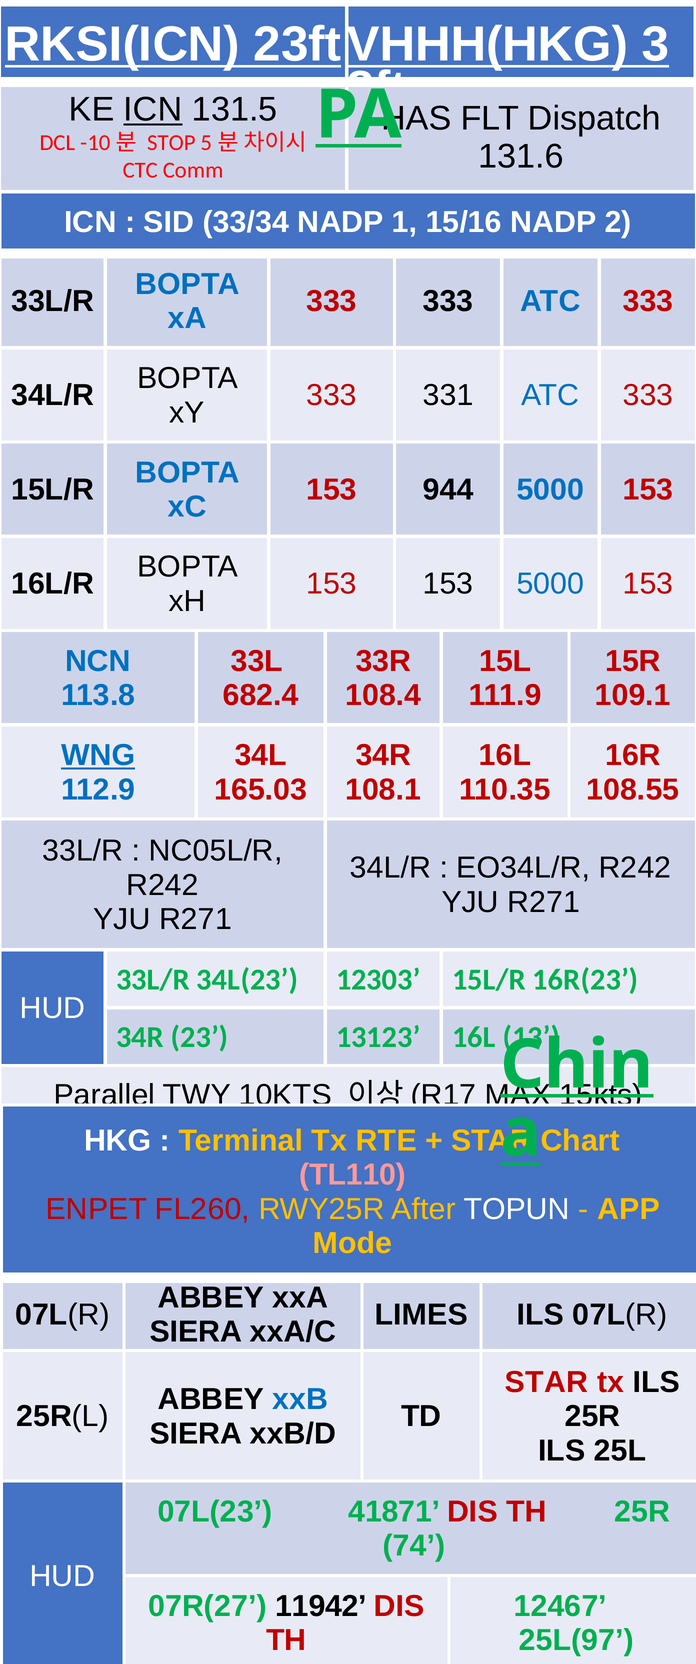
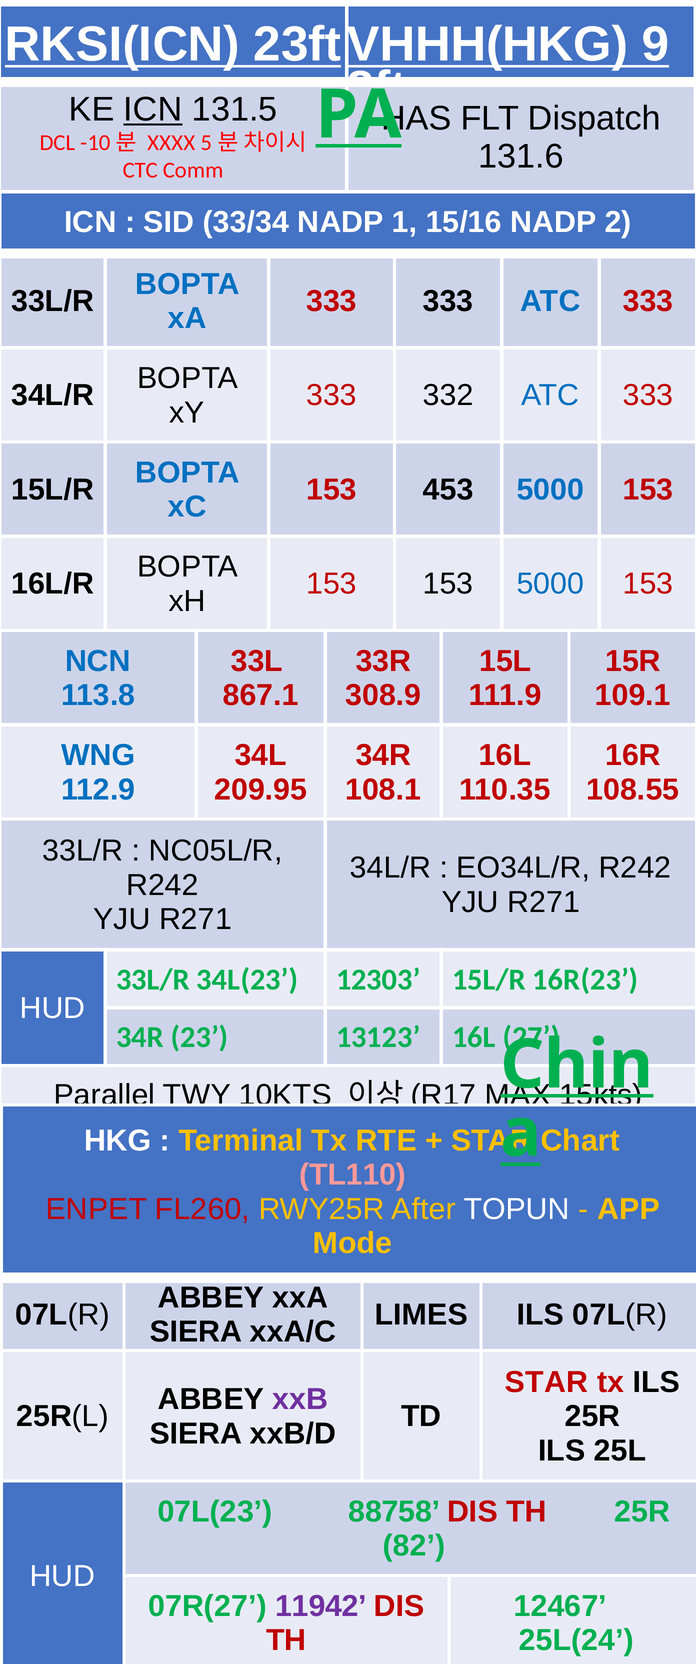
3: 3 -> 9
STOP: STOP -> XXXX
331: 331 -> 332
944: 944 -> 453
682.4: 682.4 -> 867.1
108.4: 108.4 -> 308.9
WNG underline: present -> none
165.03: 165.03 -> 209.95
13: 13 -> 27
xxB colour: blue -> purple
41871: 41871 -> 88758
74: 74 -> 82
11942 colour: black -> purple
25L(97: 25L(97 -> 25L(24
